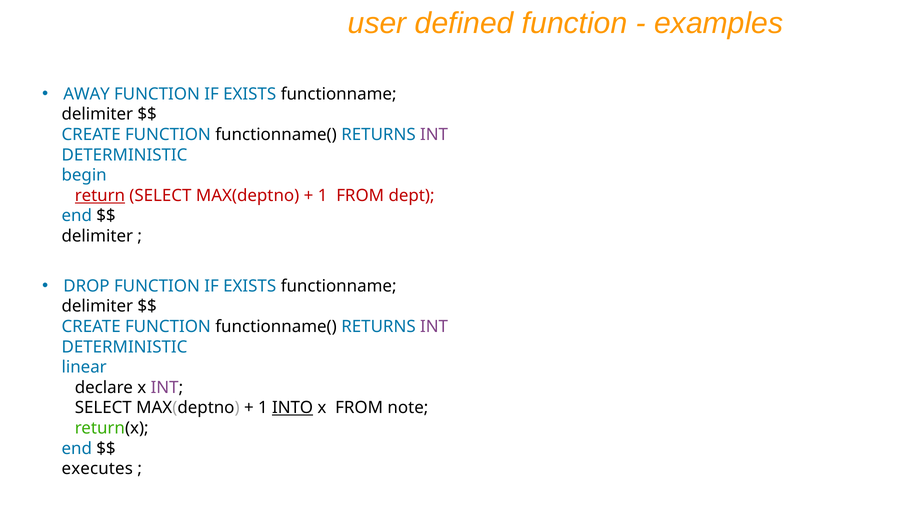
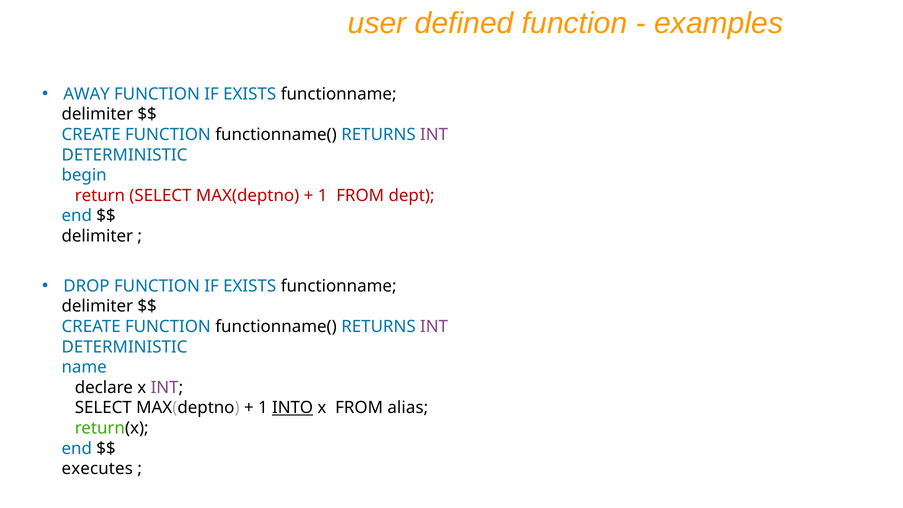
return underline: present -> none
linear: linear -> name
note: note -> alias
